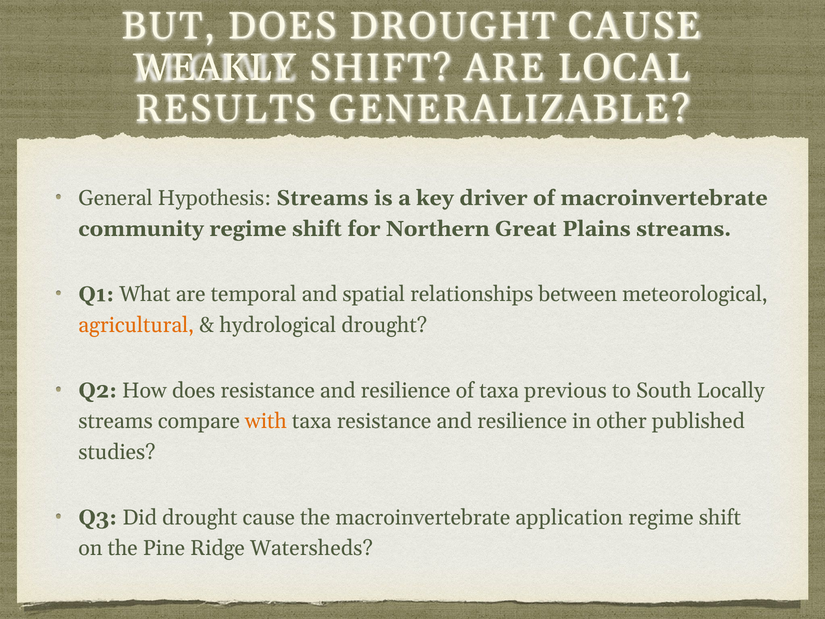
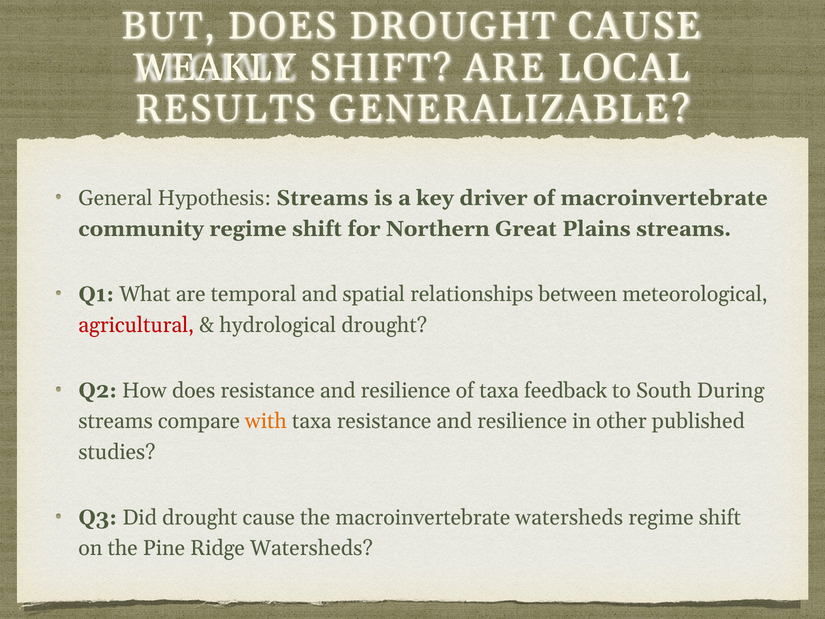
agricultural colour: orange -> red
previous: previous -> feedback
Locally: Locally -> During
macroinvertebrate application: application -> watersheds
